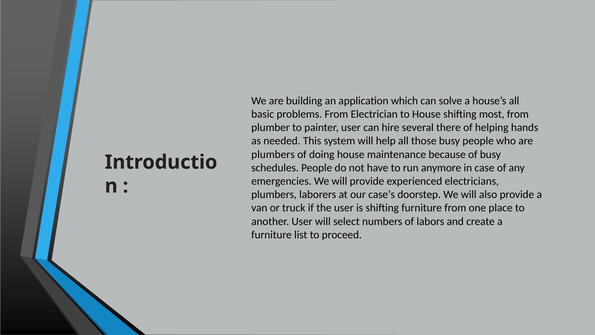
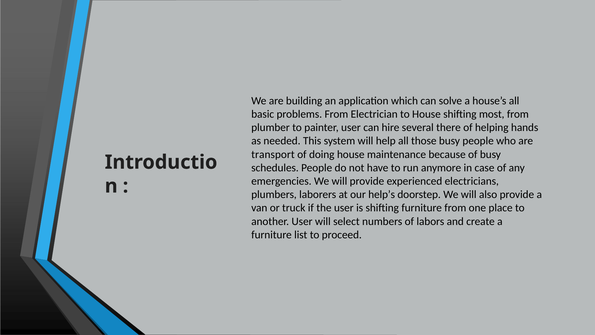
plumbers at (273, 154): plumbers -> transport
case’s: case’s -> help’s
